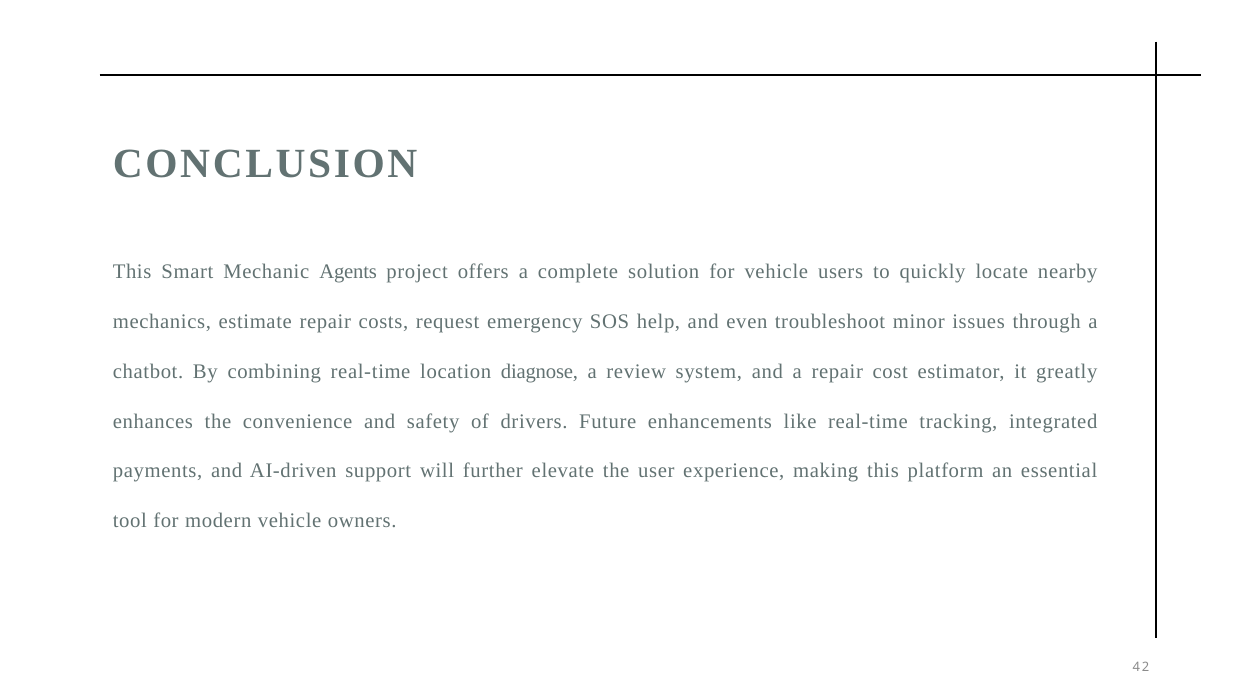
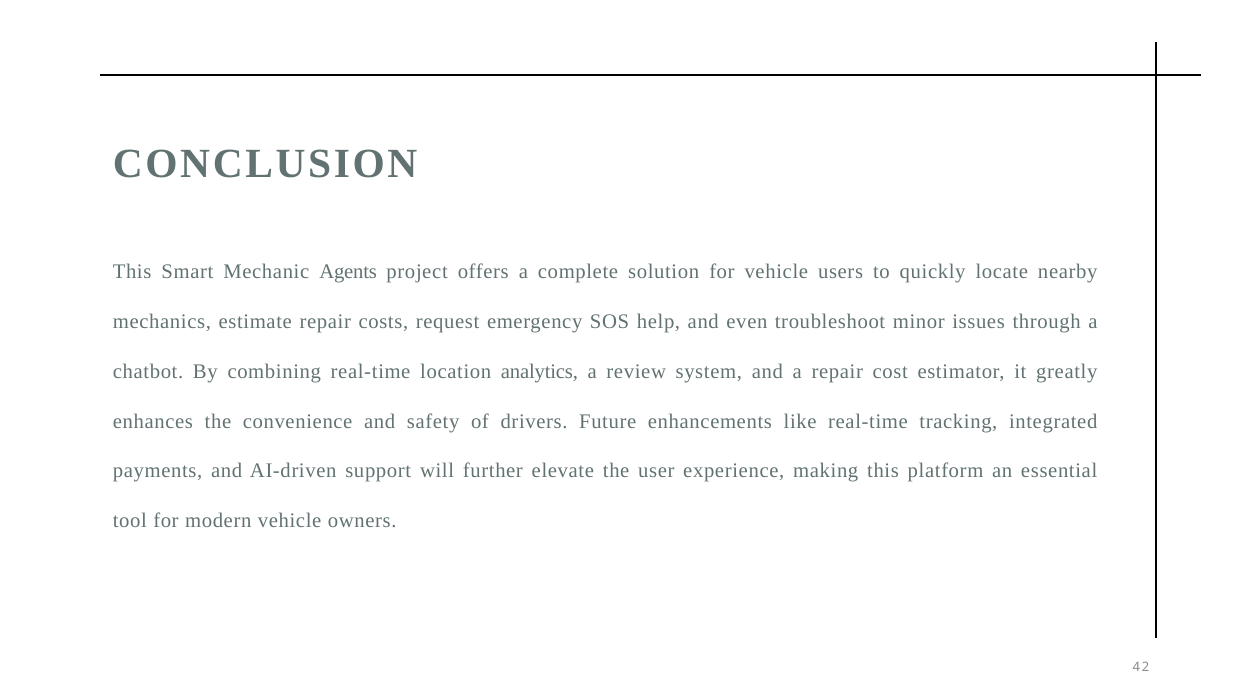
diagnose: diagnose -> analytics
